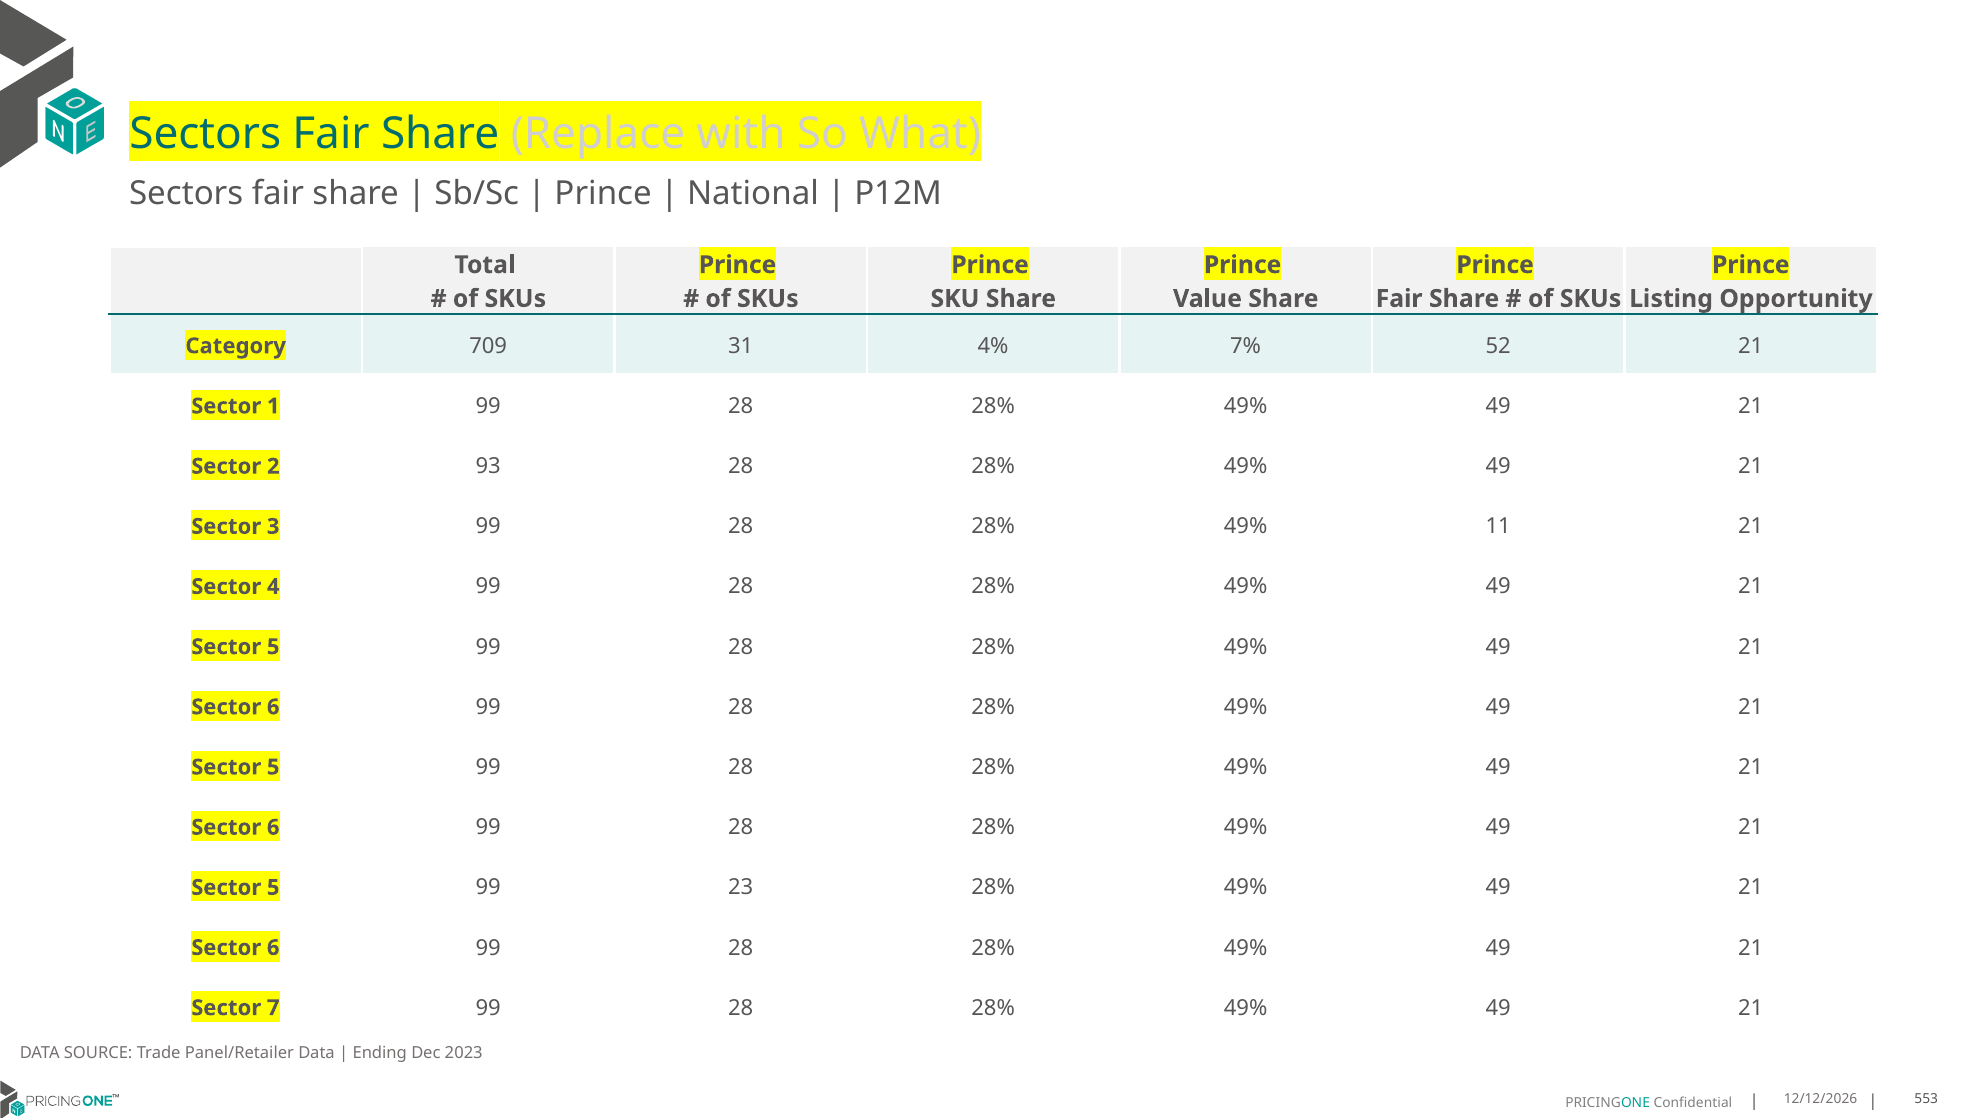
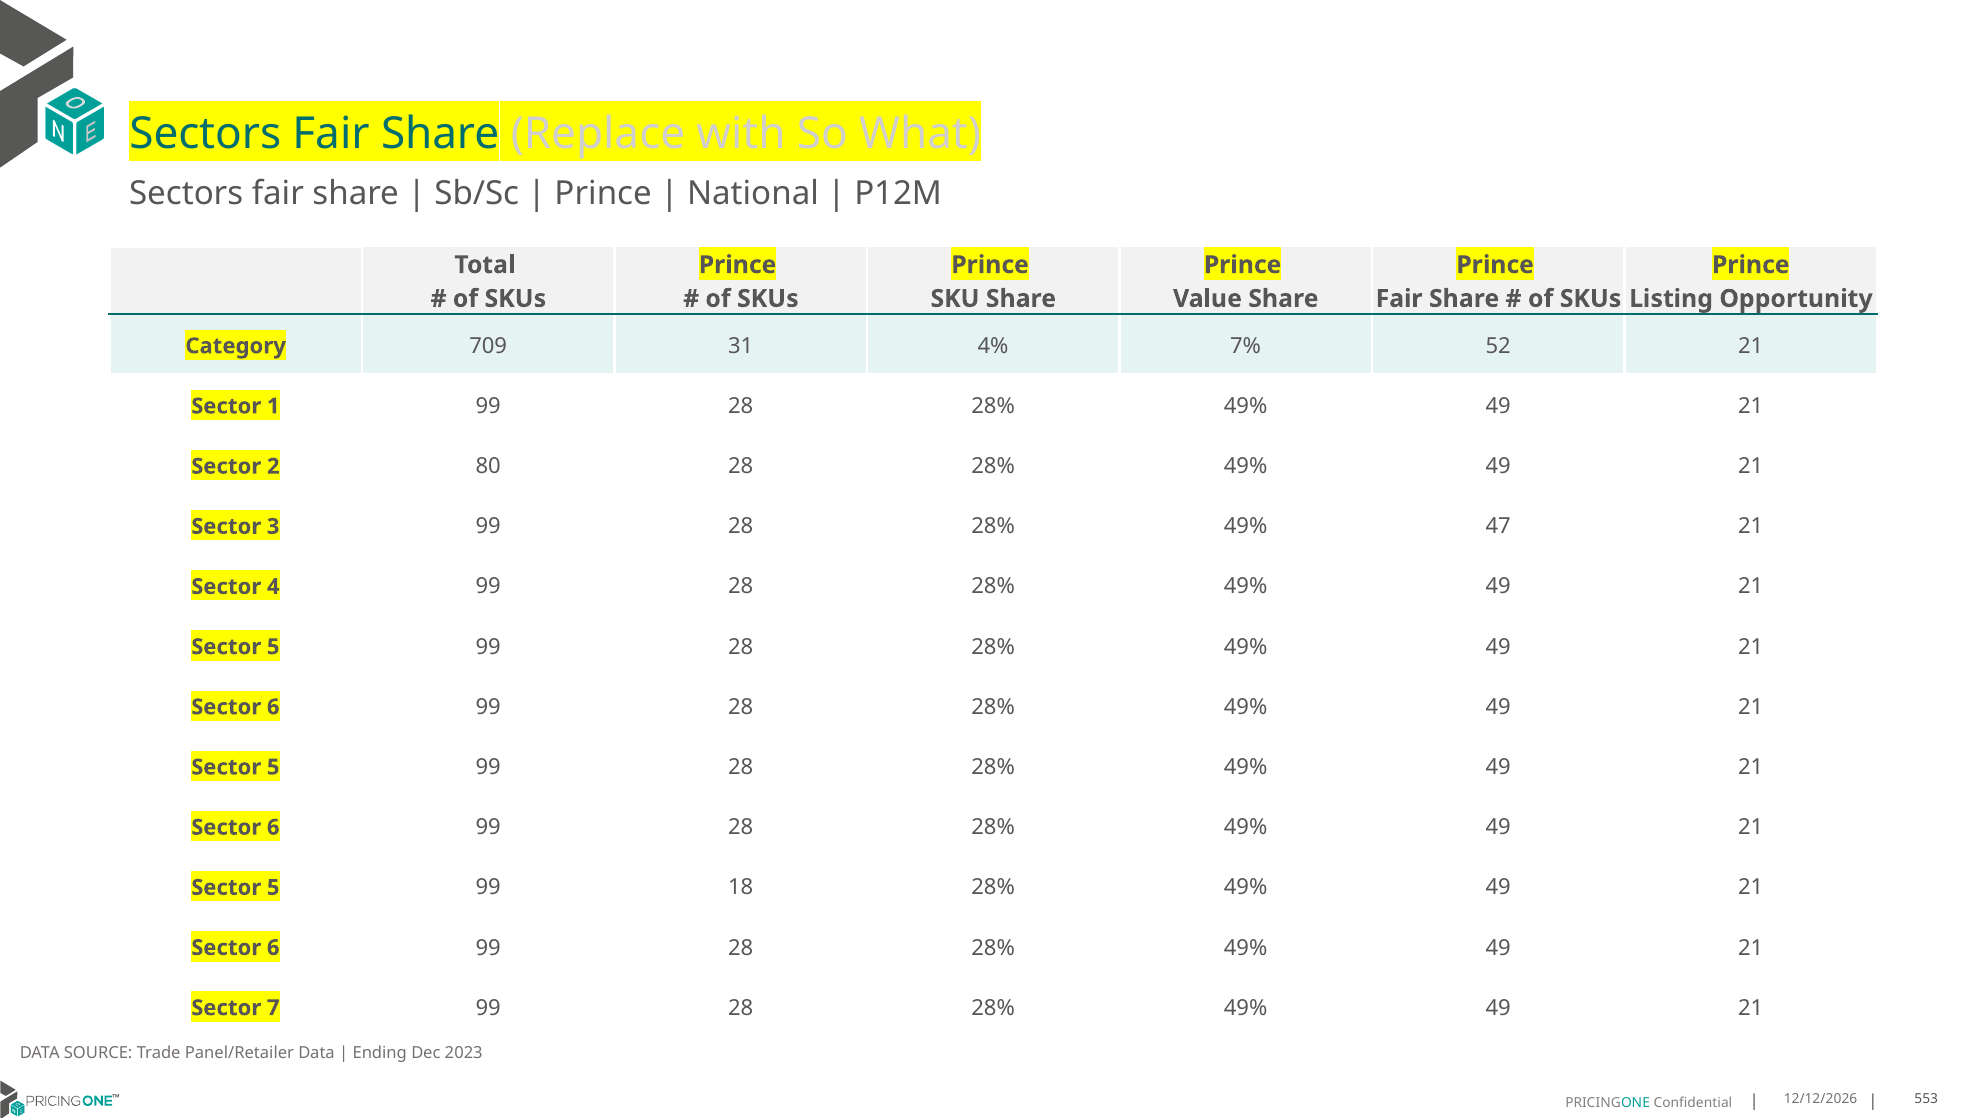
93: 93 -> 80
11: 11 -> 47
23: 23 -> 18
